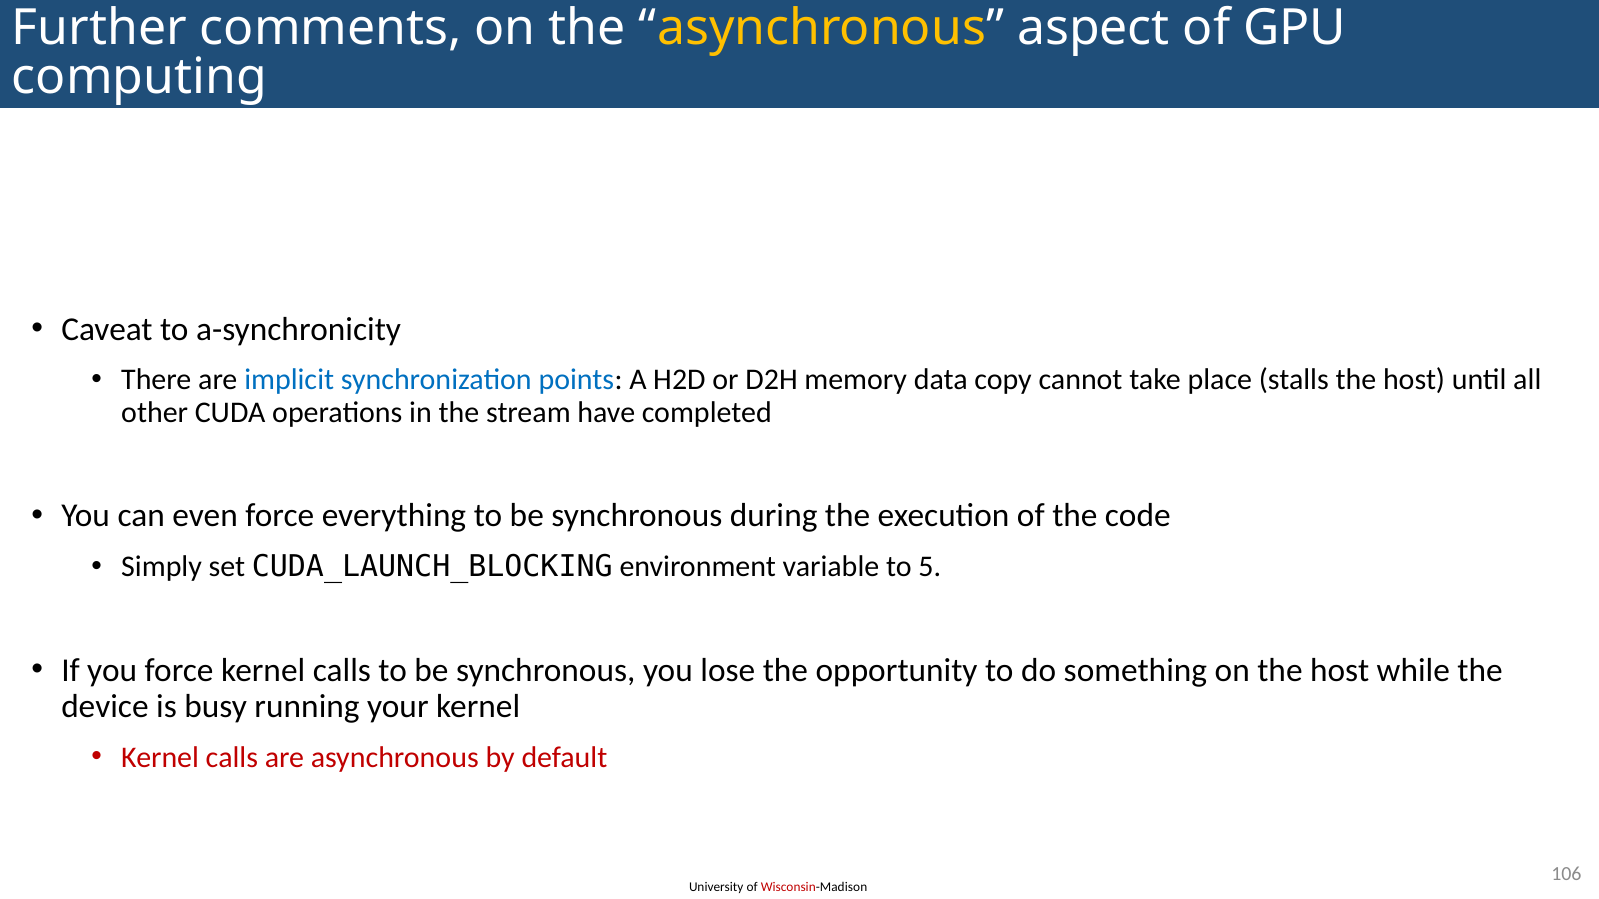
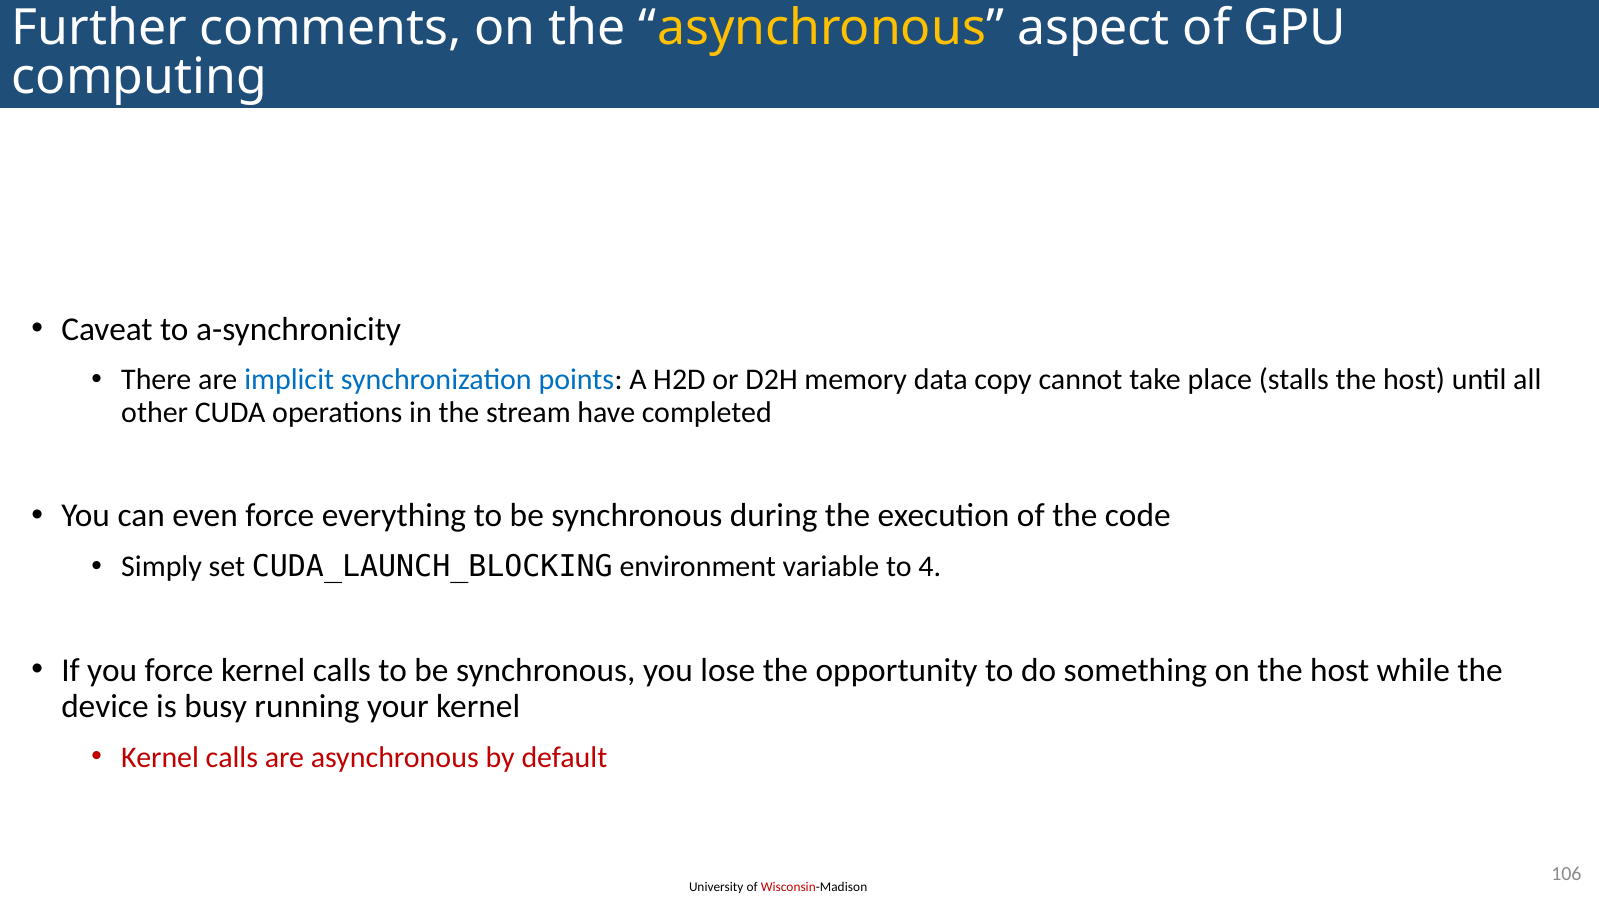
5: 5 -> 4
